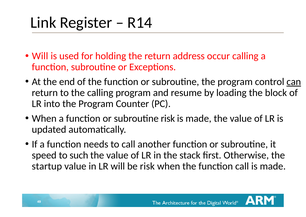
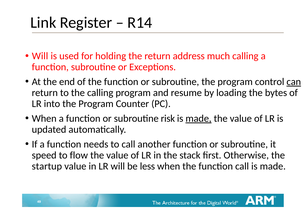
occur: occur -> much
block: block -> bytes
made at (199, 118) underline: none -> present
such: such -> flow
be risk: risk -> less
